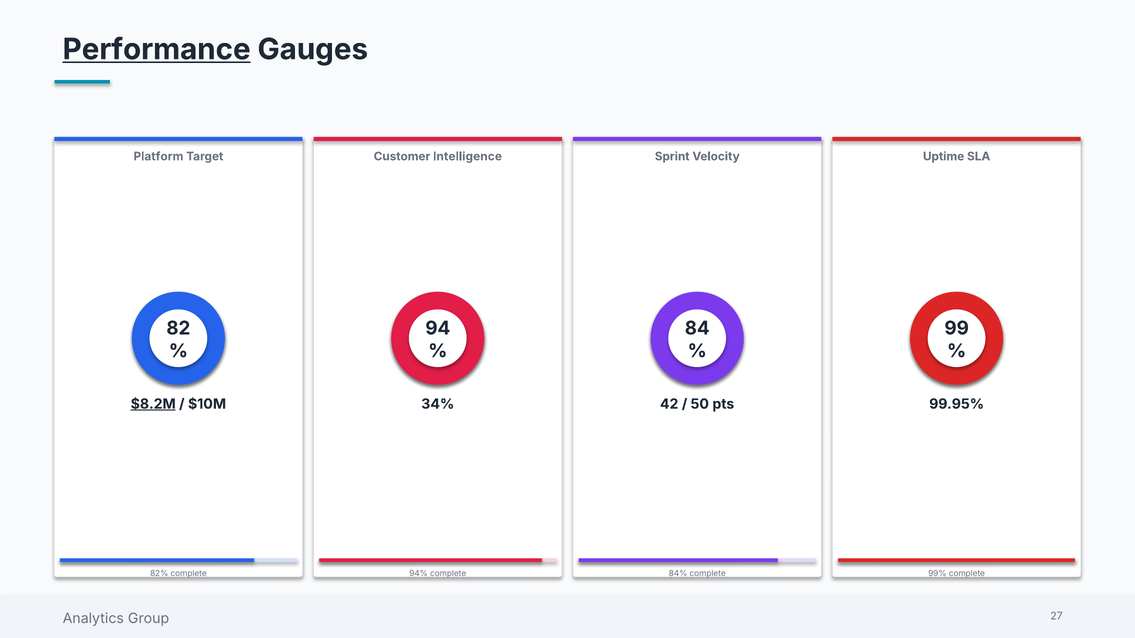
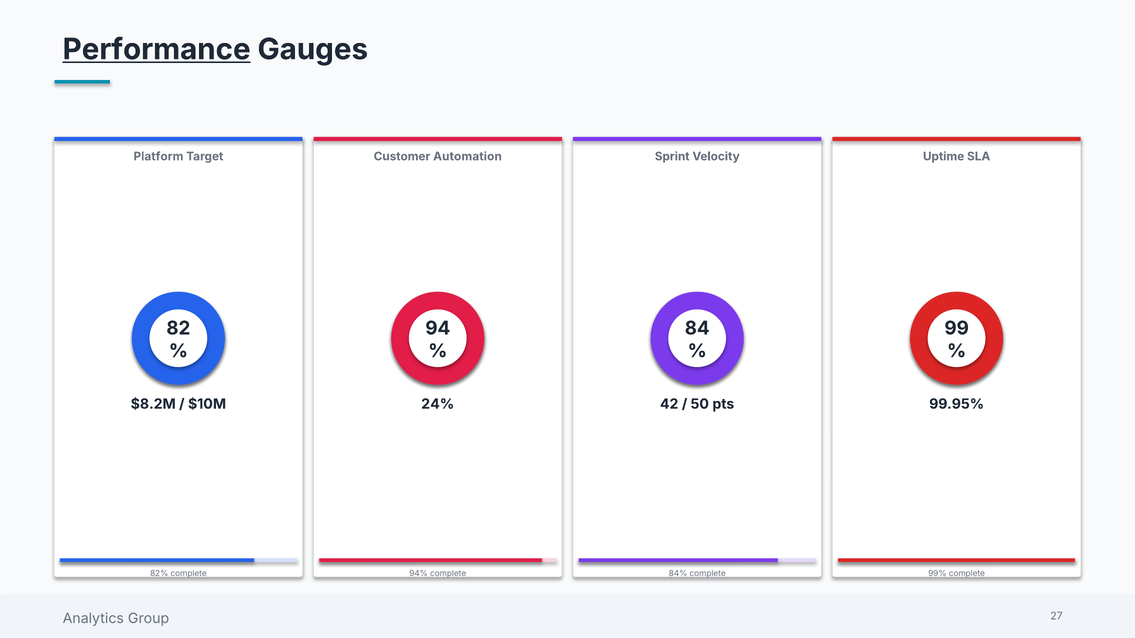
Intelligence: Intelligence -> Automation
$8.2M underline: present -> none
34%: 34% -> 24%
